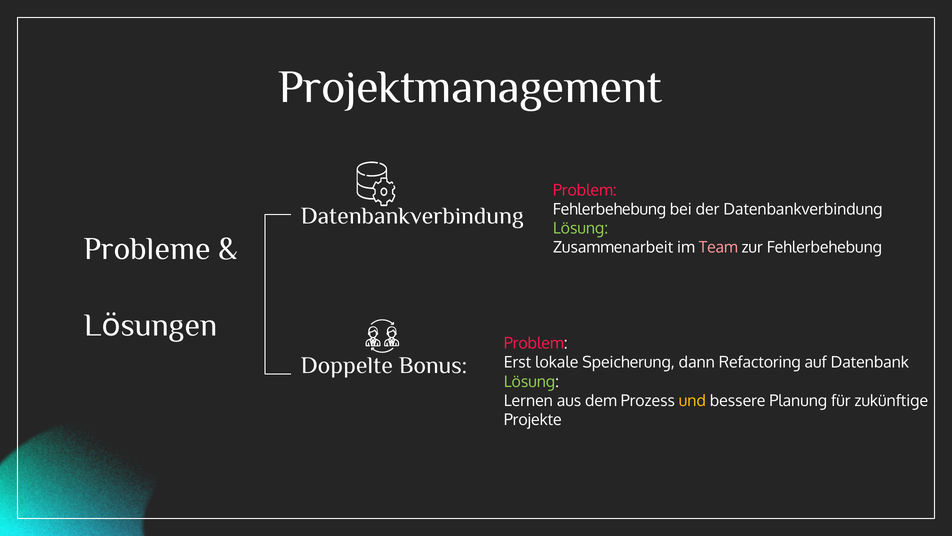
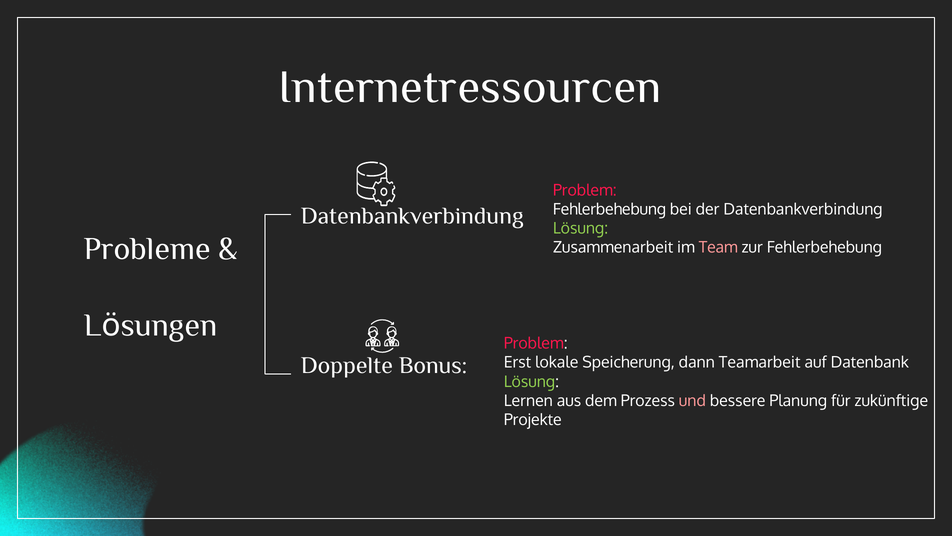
Projektmanagement: Projektmanagement -> Internetressourcen
Refactoring: Refactoring -> Teamarbeit
und colour: yellow -> pink
